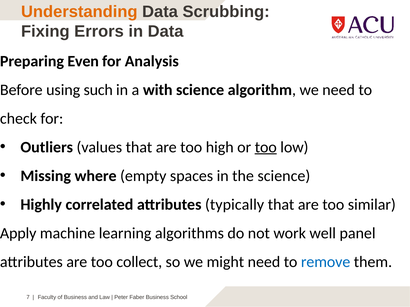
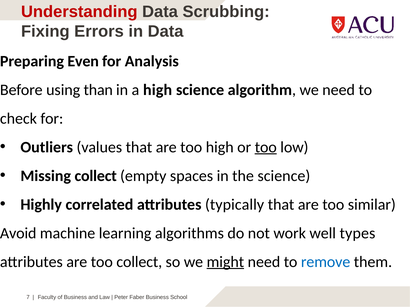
Understanding colour: orange -> red
such: such -> than
a with: with -> high
Missing where: where -> collect
Apply: Apply -> Avoid
panel: panel -> types
might underline: none -> present
